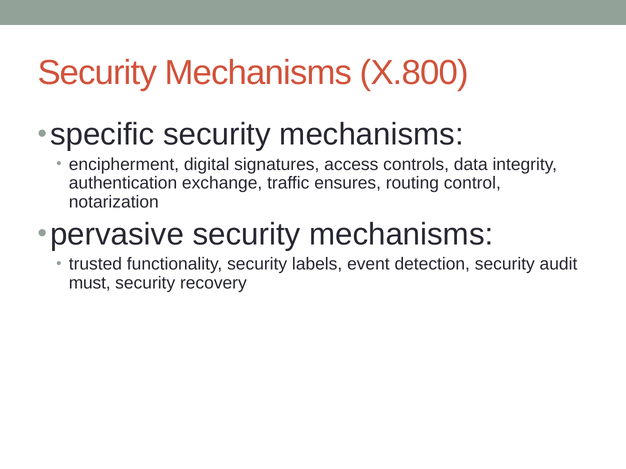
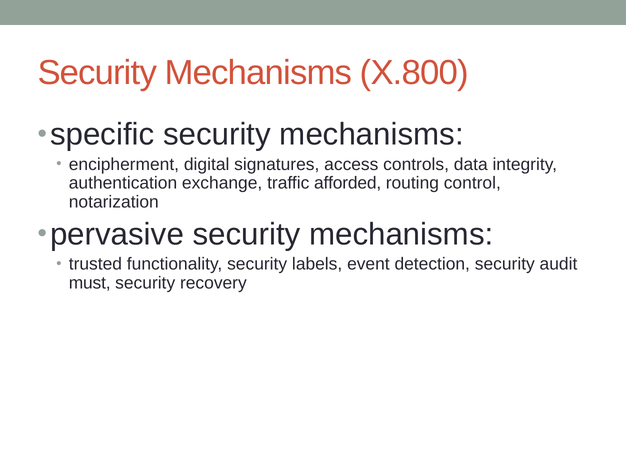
ensures: ensures -> afforded
